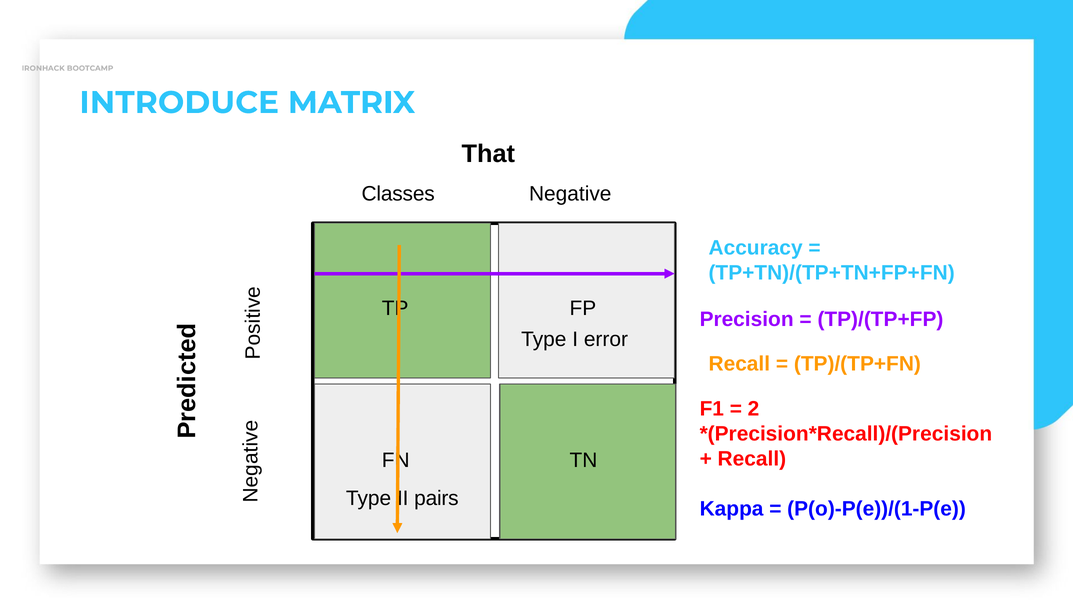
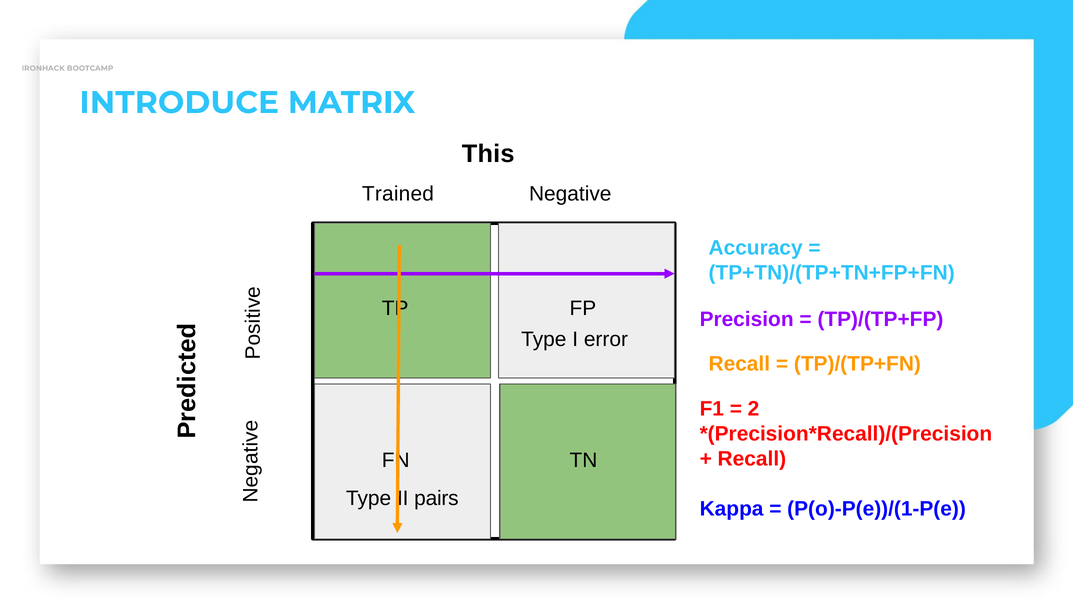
That: That -> This
Classes: Classes -> Trained
